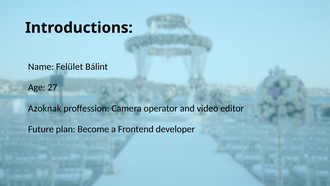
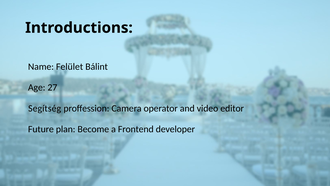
Azoknak: Azoknak -> Segítség
